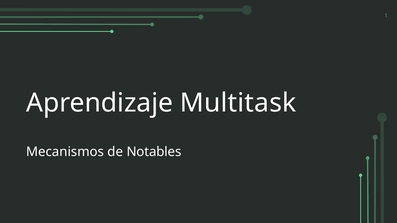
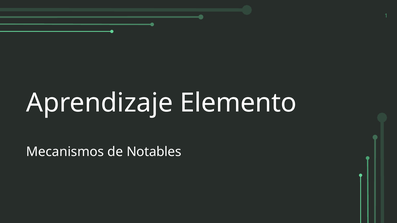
Multitask: Multitask -> Elemento
